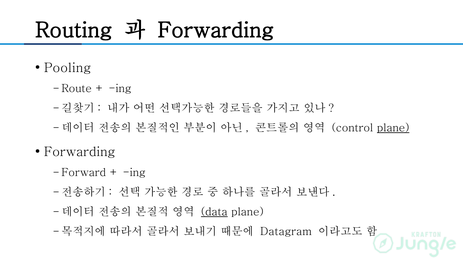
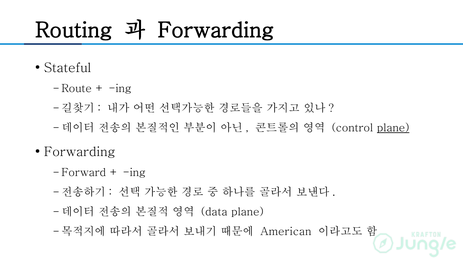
Pooling: Pooling -> Stateful
data underline: present -> none
Datagram: Datagram -> American
